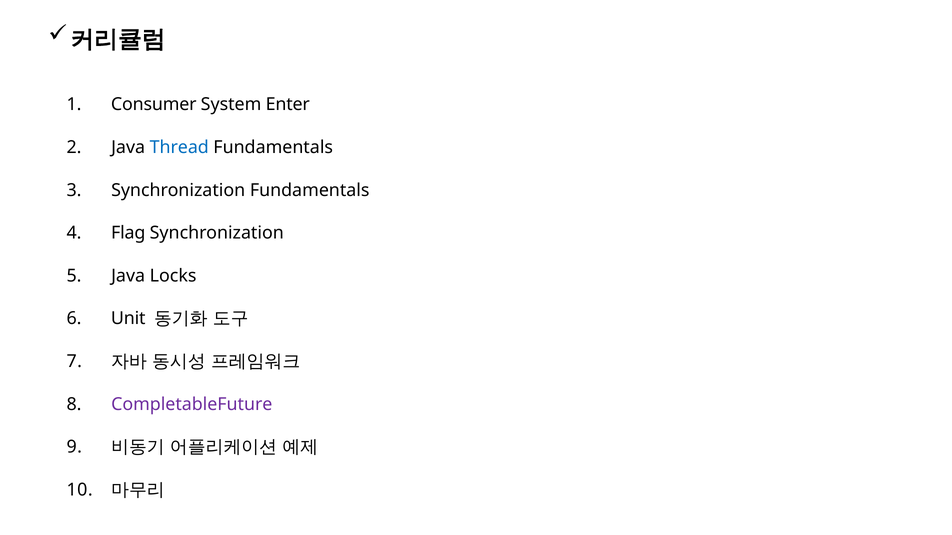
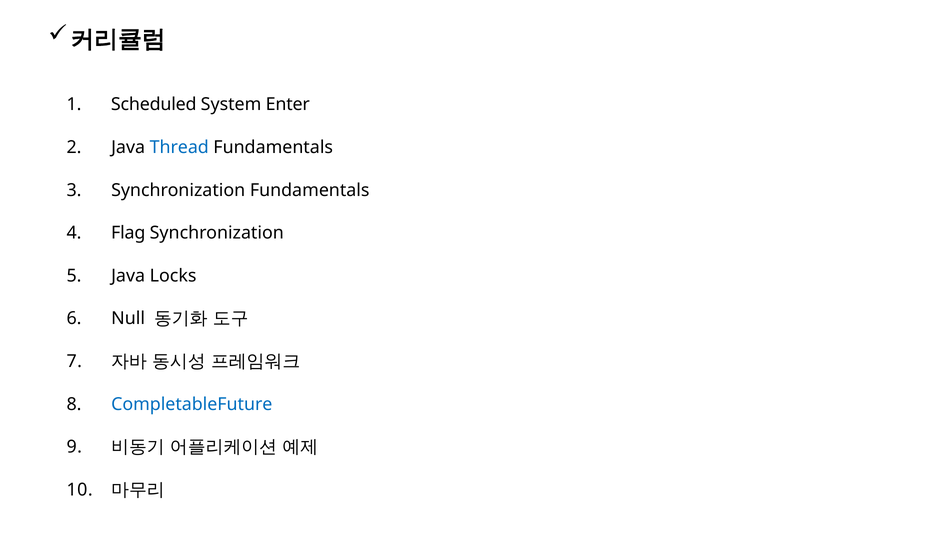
Consumer: Consumer -> Scheduled
Unit: Unit -> Null
CompletableFuture colour: purple -> blue
